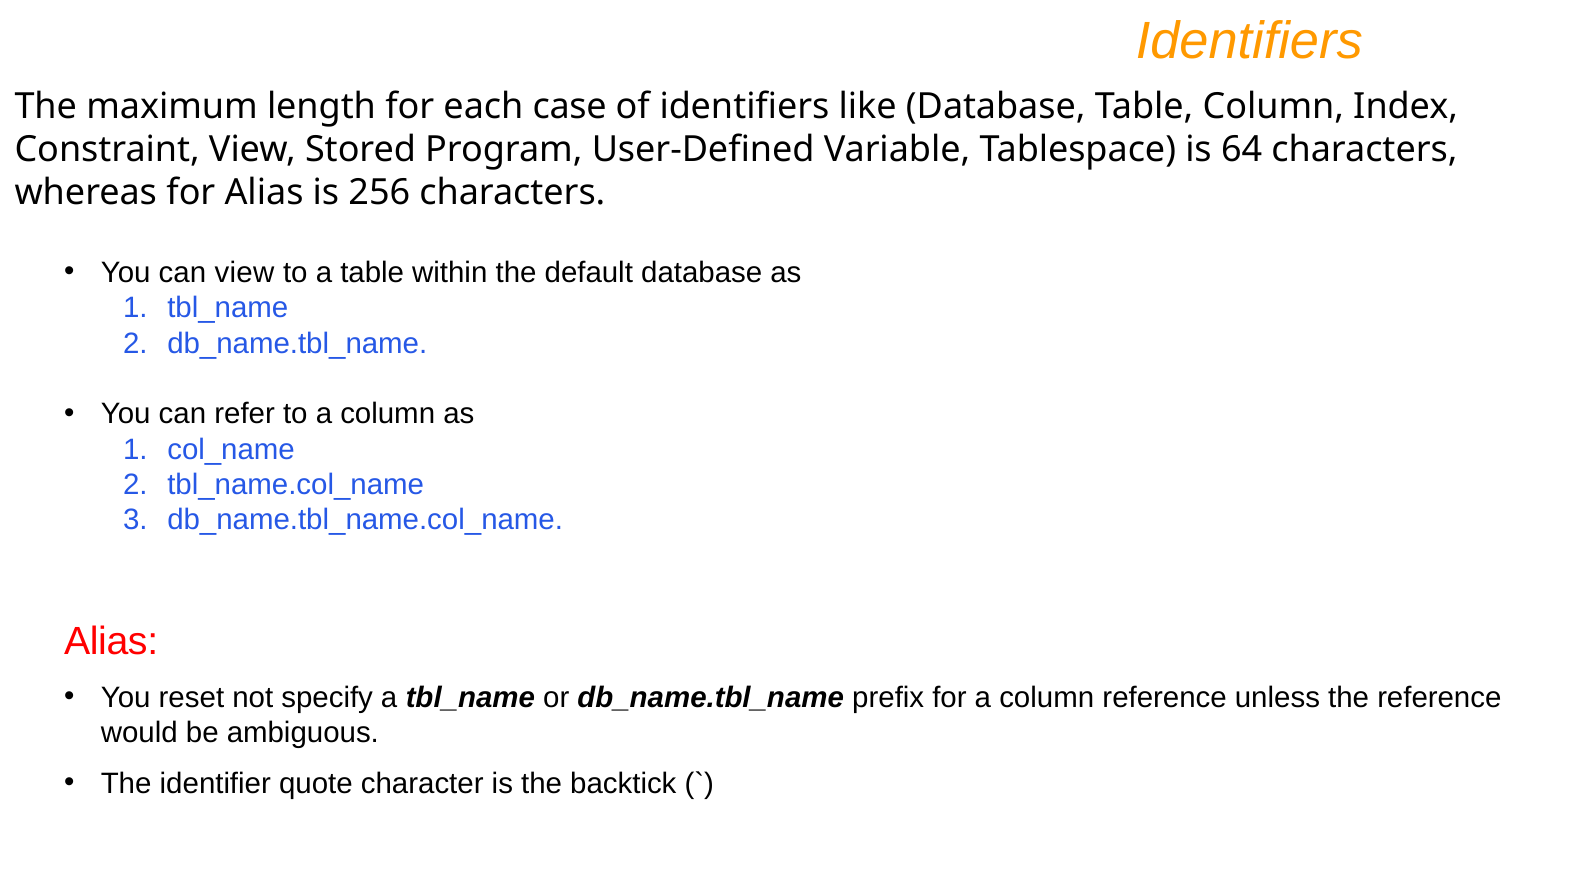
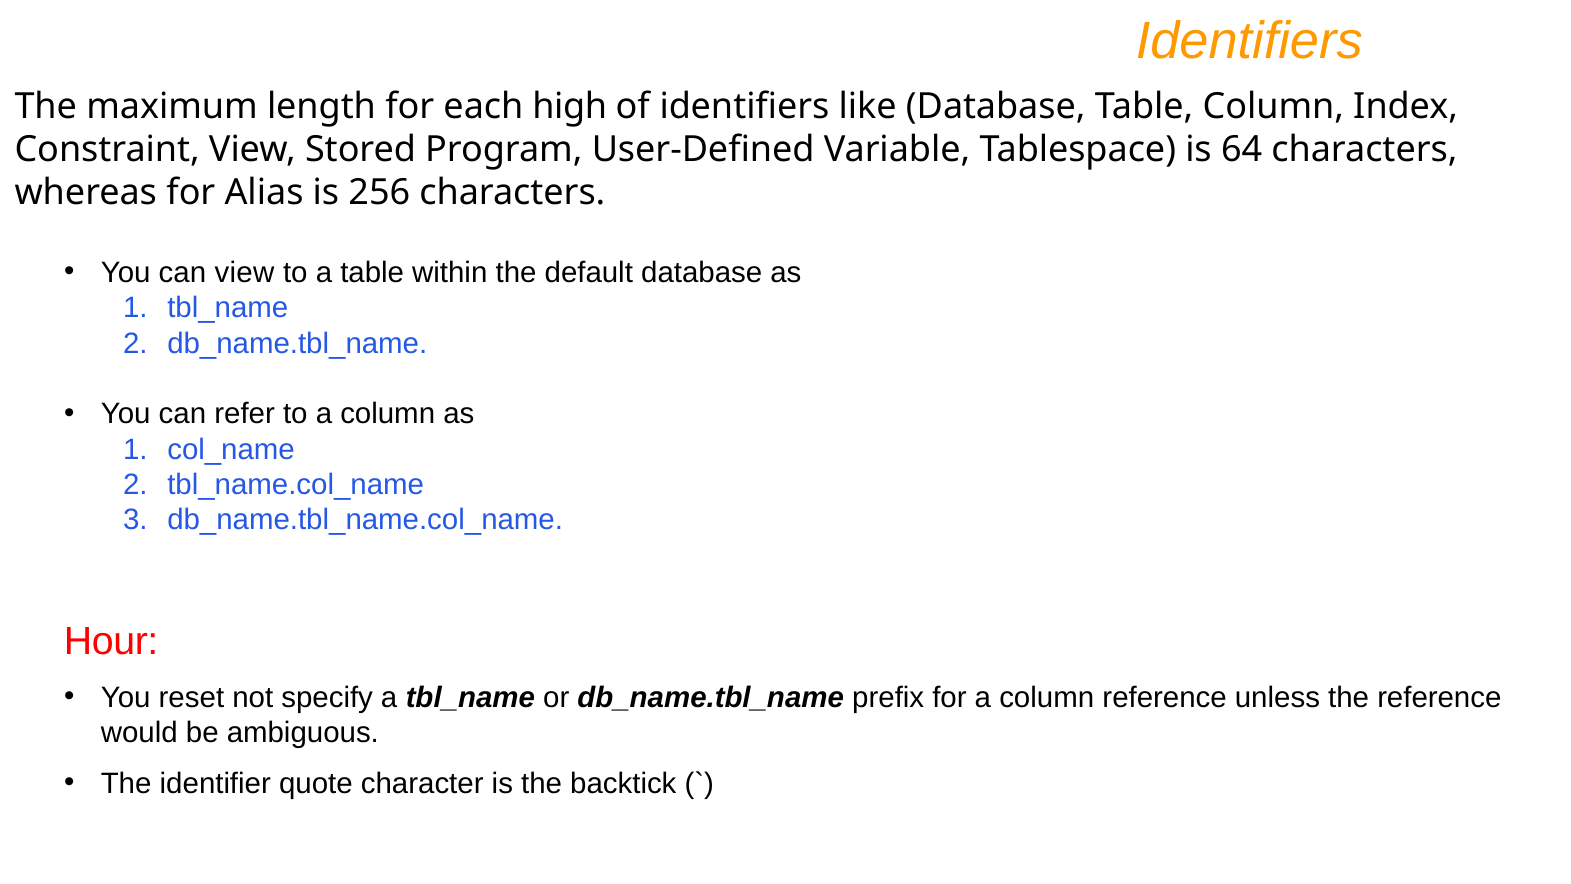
case: case -> high
Alias at (111, 641): Alias -> Hour
